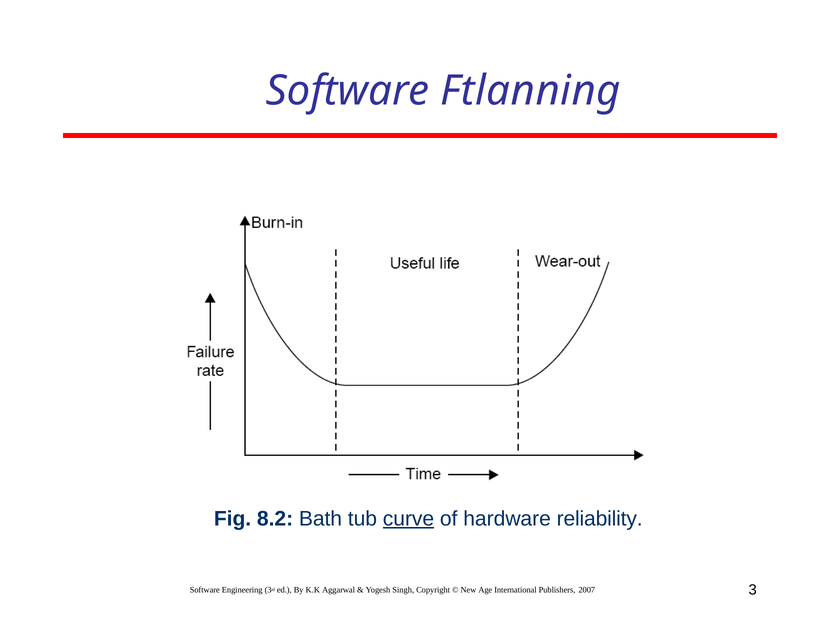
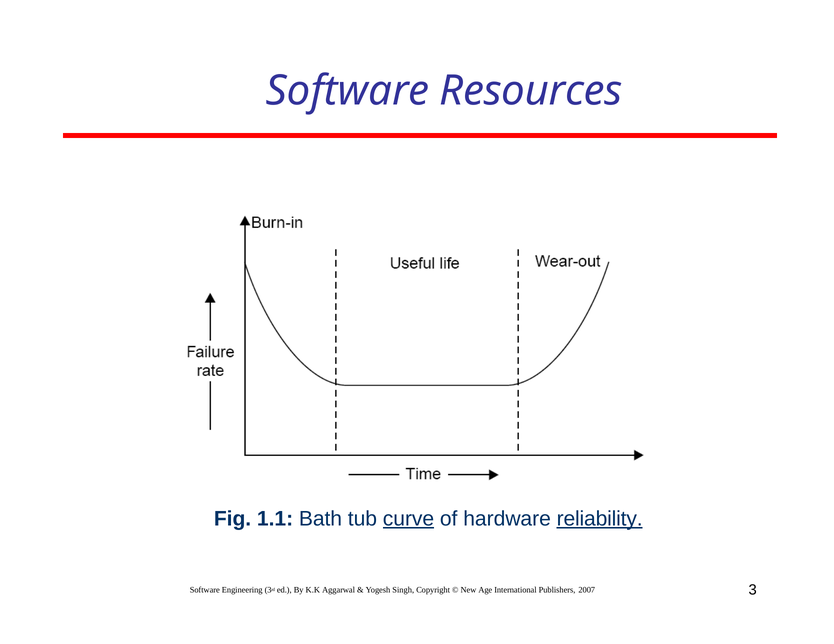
Ftlanning: Ftlanning -> Resources
8.2: 8.2 -> 1.1
reliability underline: none -> present
